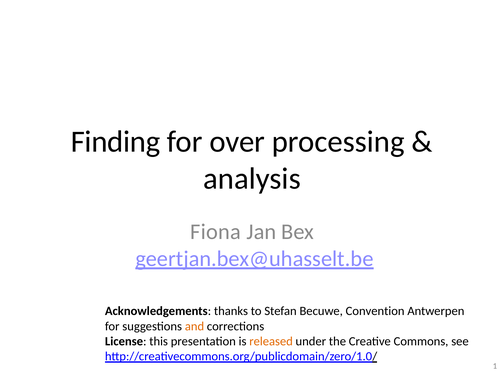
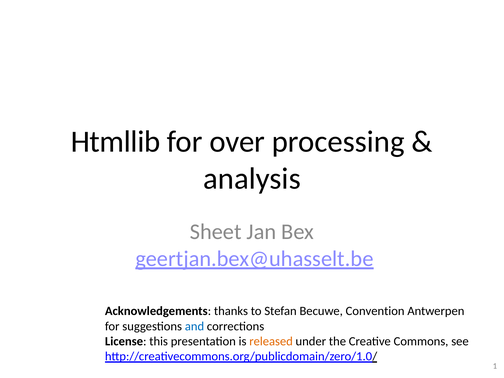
Finding: Finding -> Htmllib
Fiona: Fiona -> Sheet
and colour: orange -> blue
